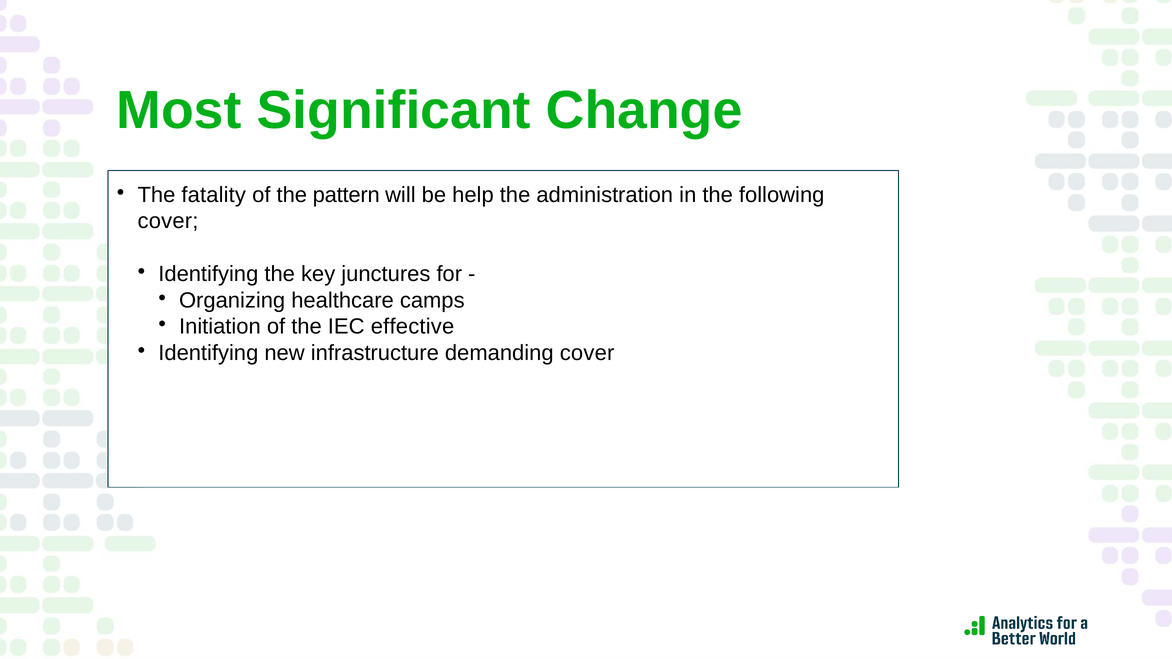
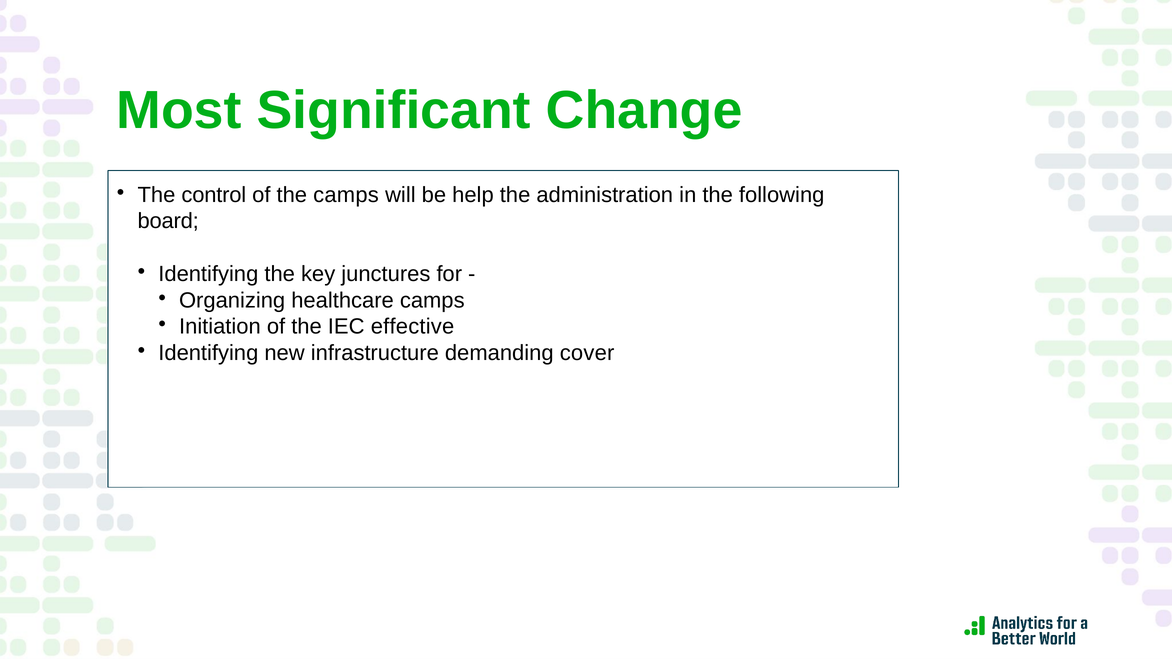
fatality: fatality -> control
the pattern: pattern -> camps
cover at (168, 221): cover -> board
